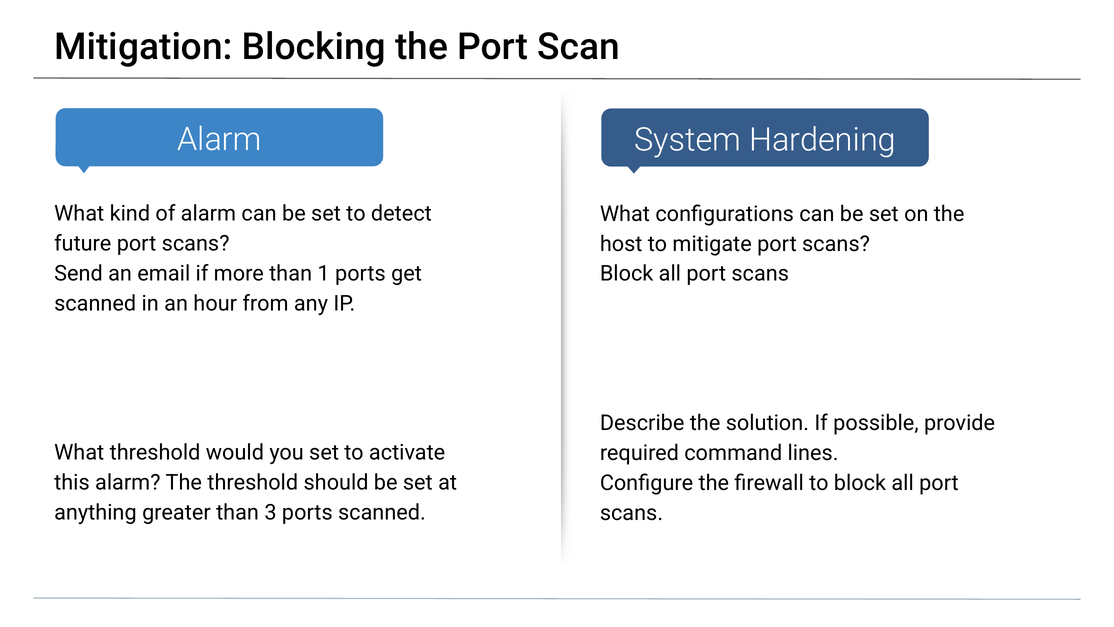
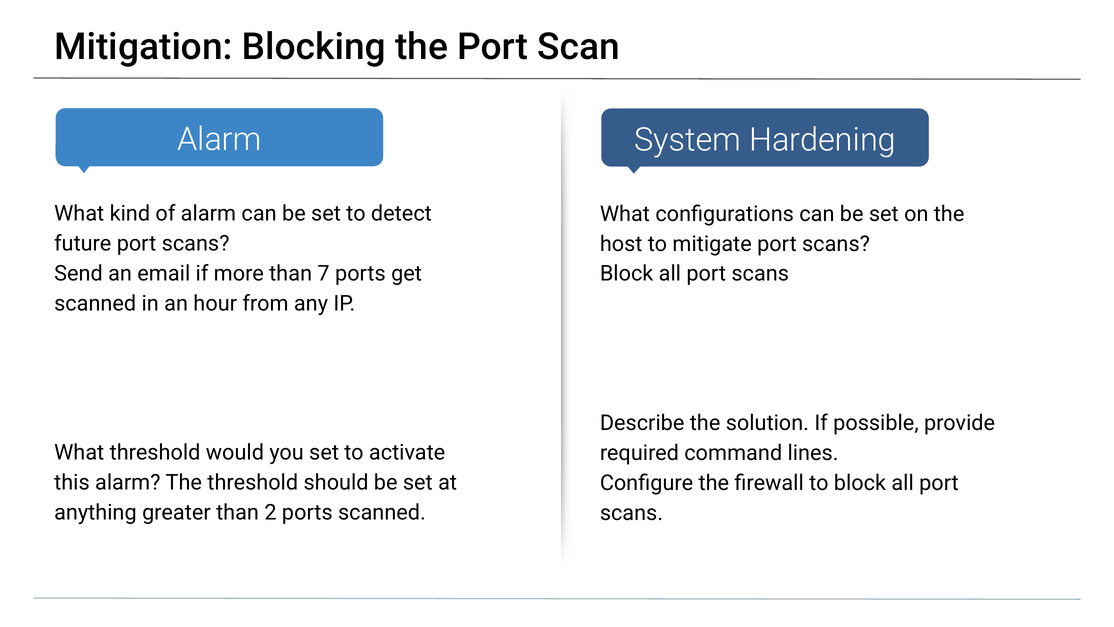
1: 1 -> 7
3: 3 -> 2
